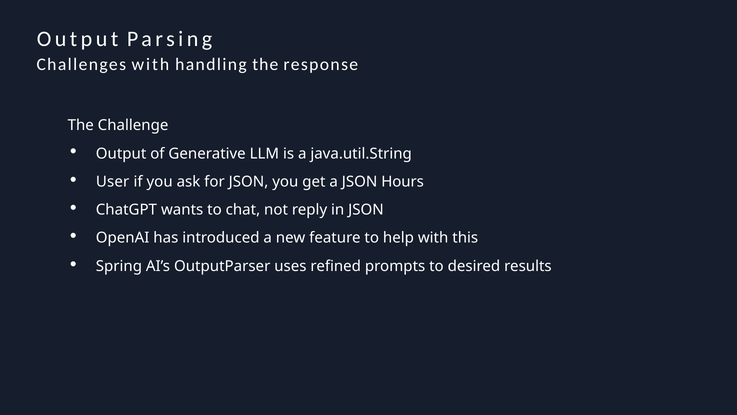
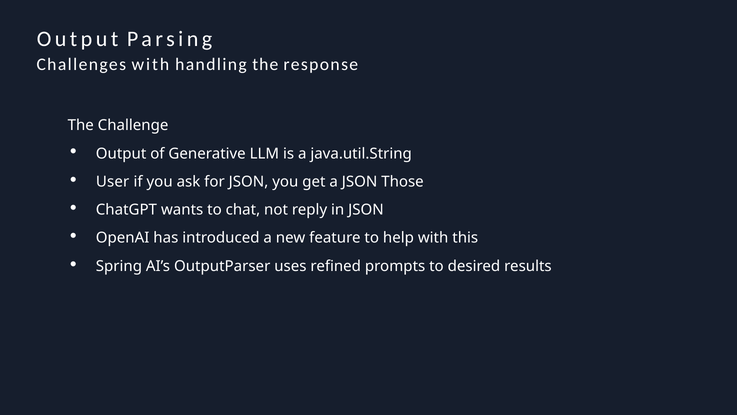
Hours: Hours -> Those
